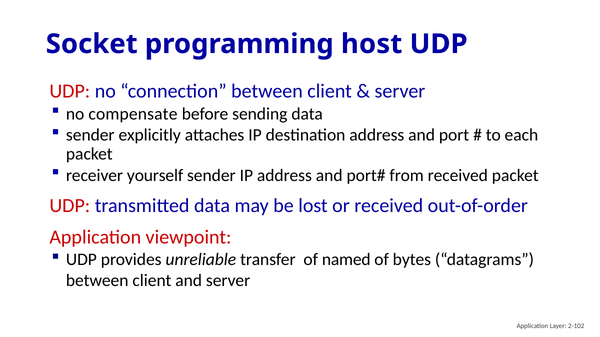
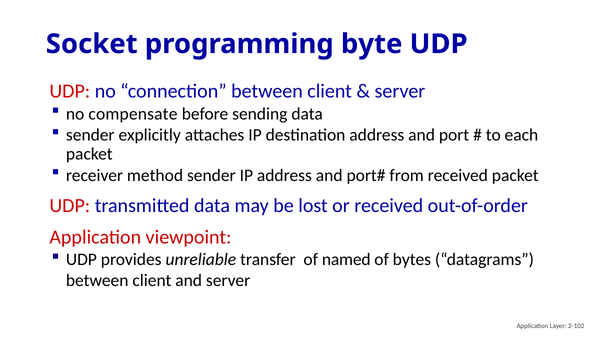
host: host -> byte
yourself: yourself -> method
